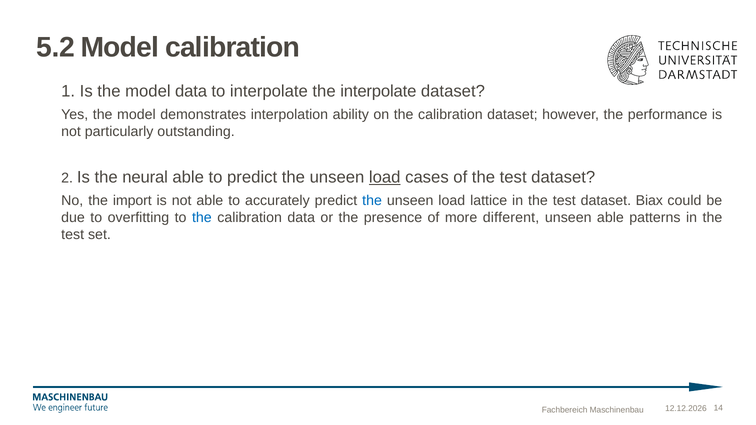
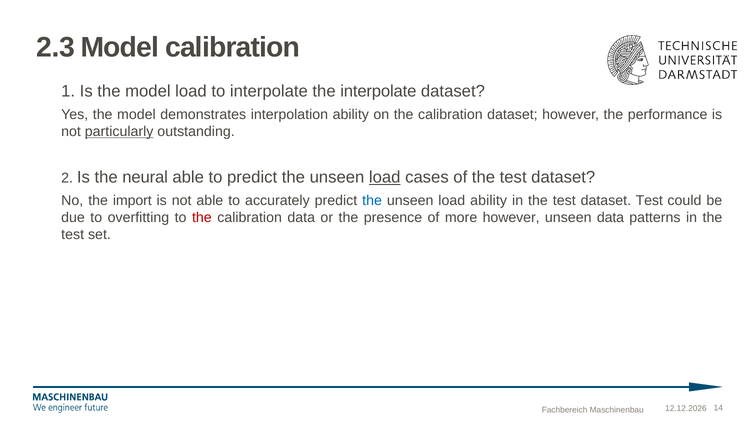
5.2: 5.2 -> 2.3
model data: data -> load
particularly underline: none -> present
load lattice: lattice -> ability
dataset Biax: Biax -> Test
the at (202, 218) colour: blue -> red
more different: different -> however
unseen able: able -> data
